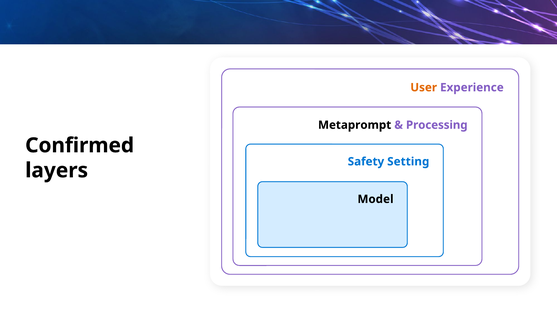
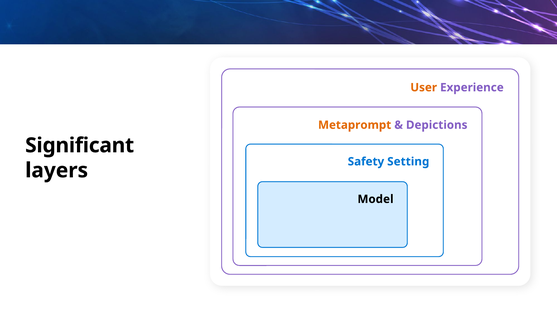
Metaprompt colour: black -> orange
Processing: Processing -> Depictions
Confirmed: Confirmed -> Significant
